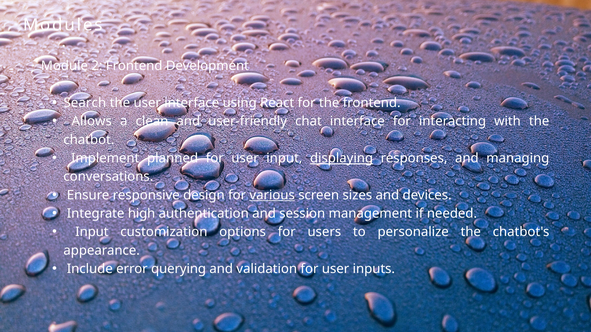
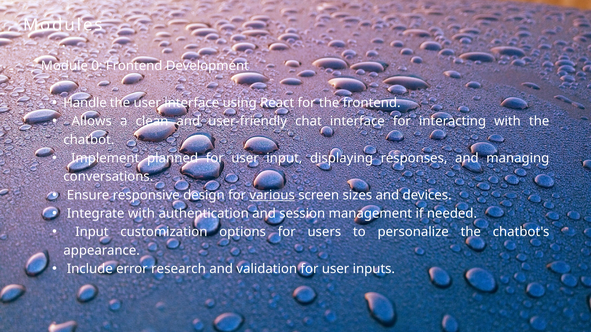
2: 2 -> 0
Search: Search -> Handle
displaying underline: present -> none
Integrate high: high -> with
querying: querying -> research
